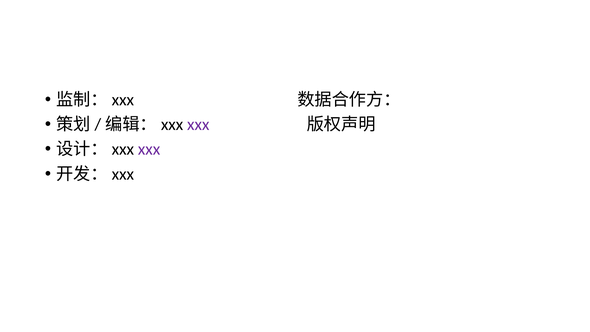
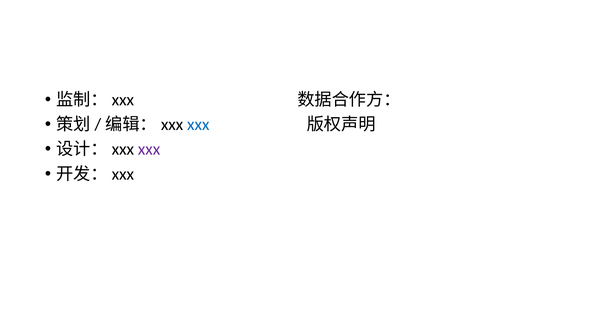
xxx at (198, 124) colour: purple -> blue
